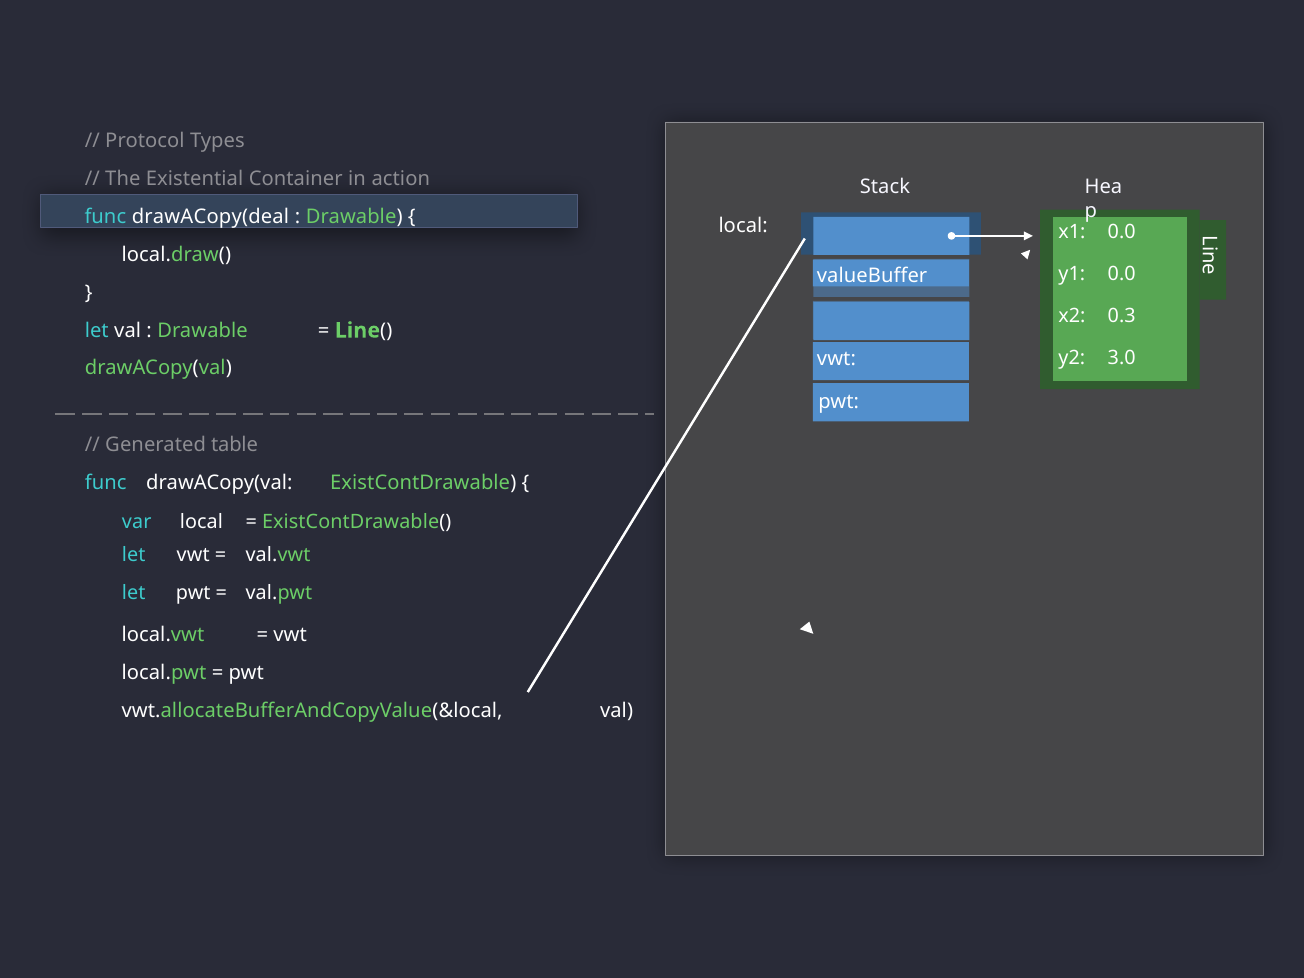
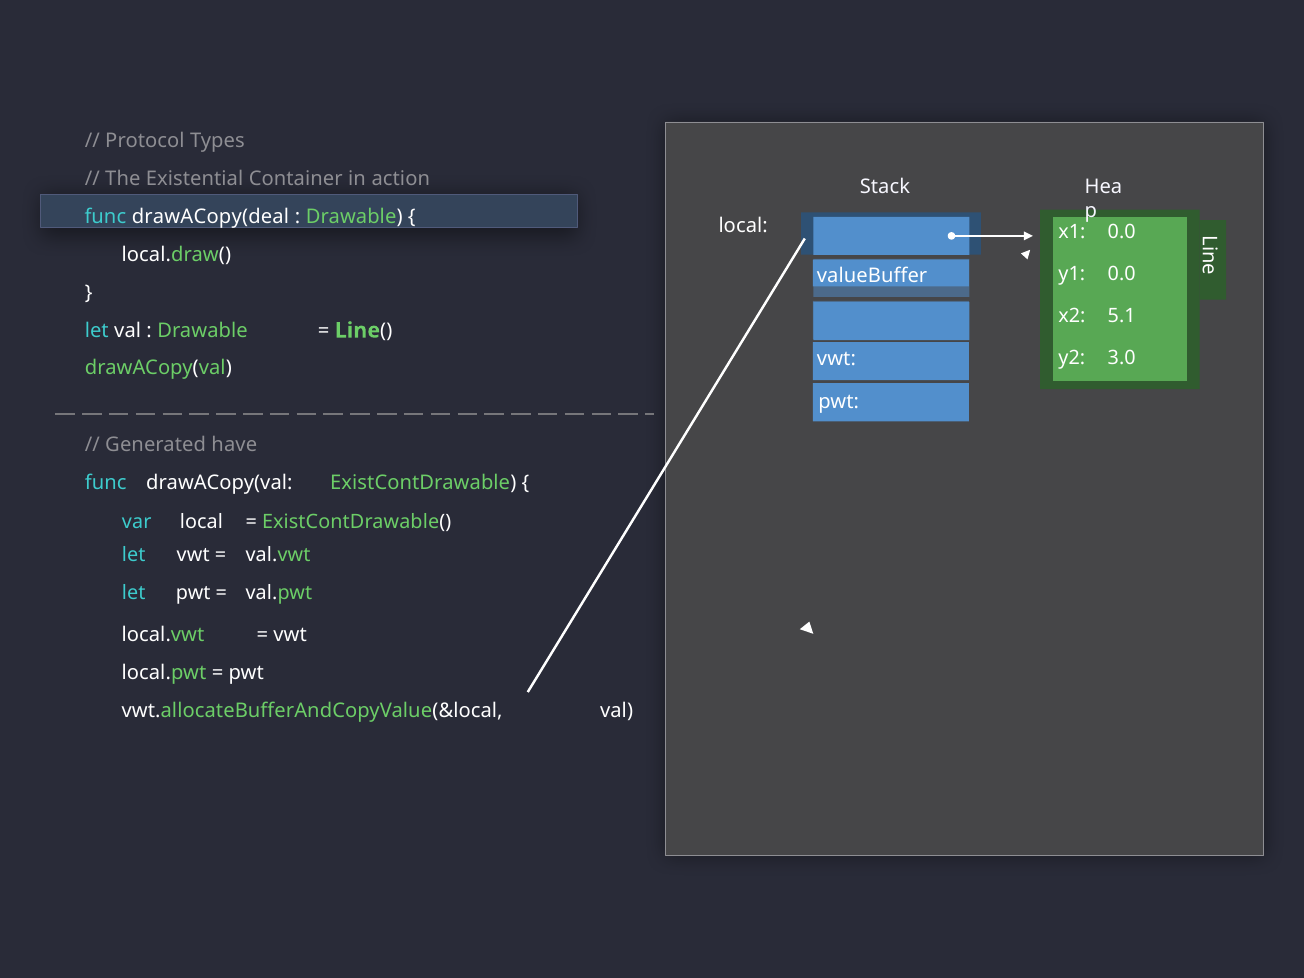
0.3: 0.3 -> 5.1
table: table -> have
